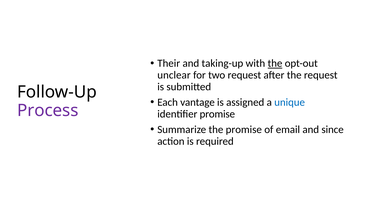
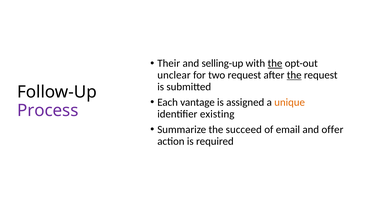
taking-up: taking-up -> selling-up
the at (294, 75) underline: none -> present
unique colour: blue -> orange
identifier promise: promise -> existing
the promise: promise -> succeed
since: since -> offer
